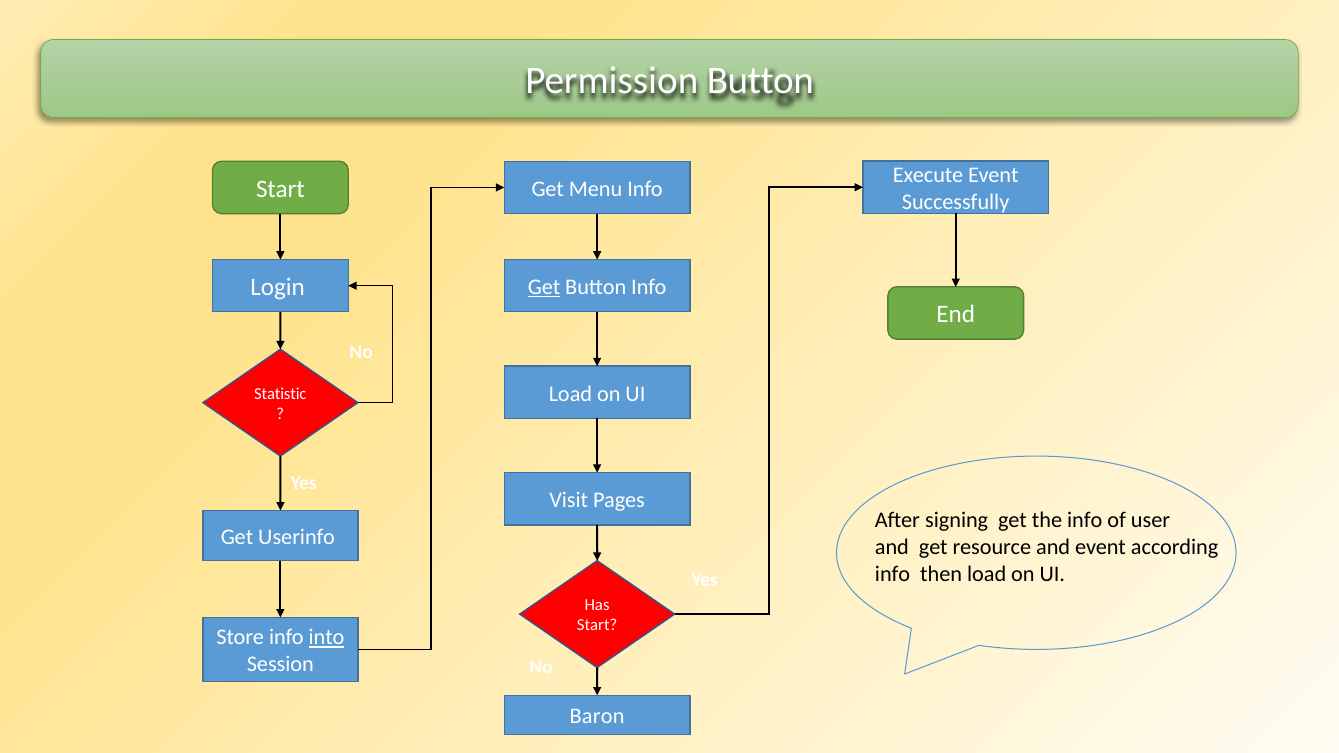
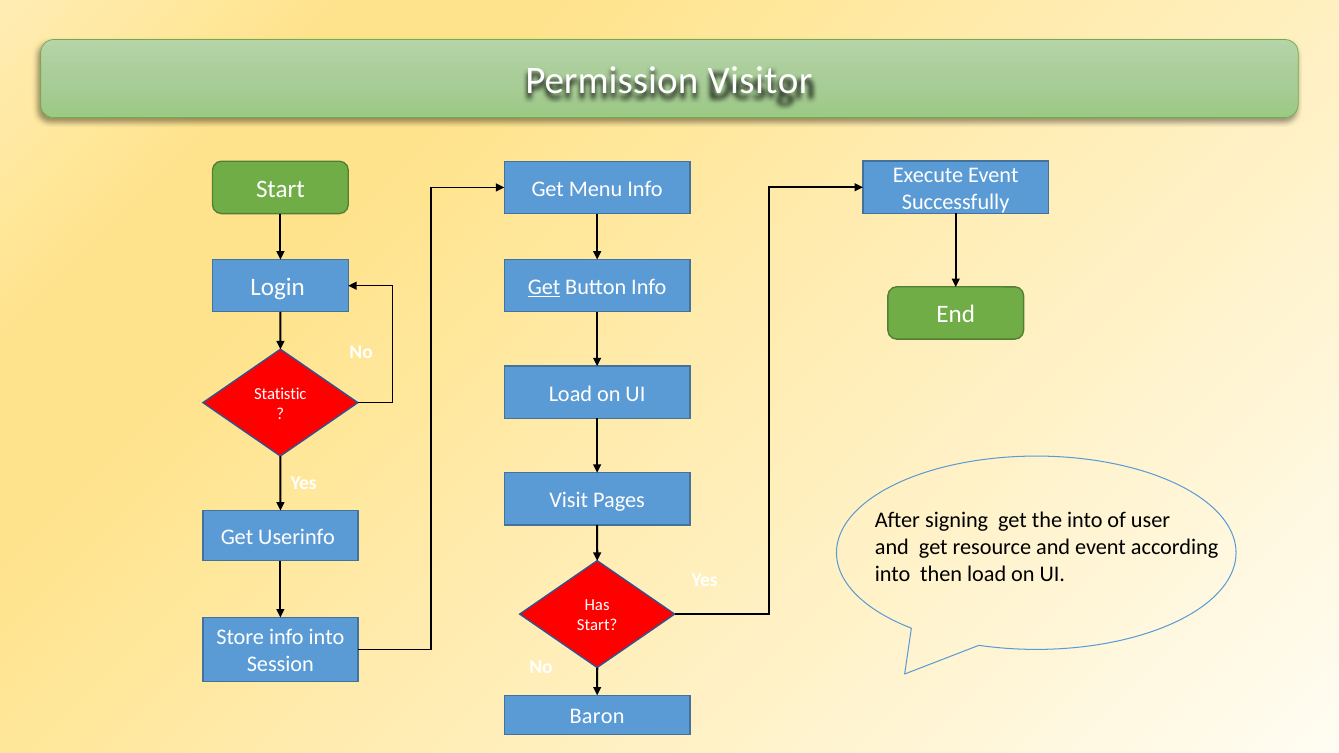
Permission Button: Button -> Visitor
the info: info -> into
info at (893, 574): info -> into
into at (326, 638) underline: present -> none
